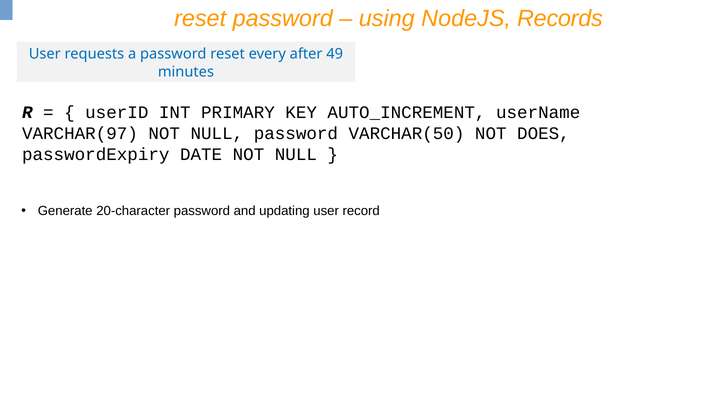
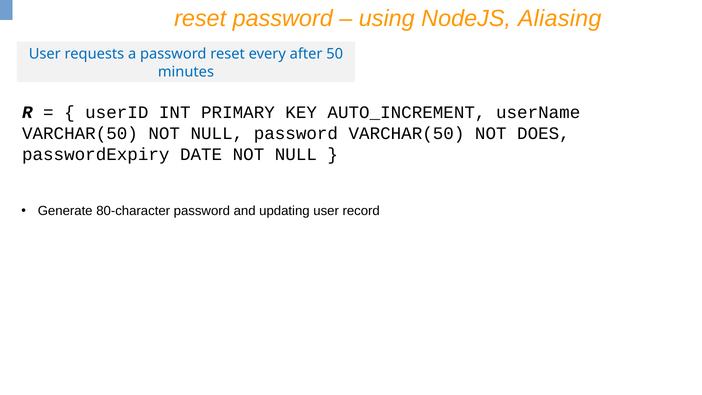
Records: Records -> Aliasing
49: 49 -> 50
VARCHAR(97 at (80, 133): VARCHAR(97 -> VARCHAR(50
20-character: 20-character -> 80-character
